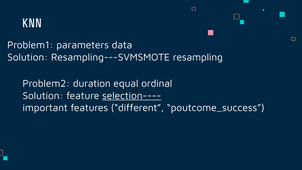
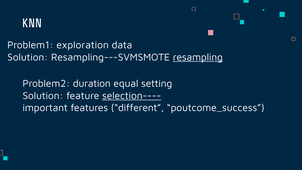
parameters: parameters -> exploration
resampling underline: none -> present
ordinal: ordinal -> setting
